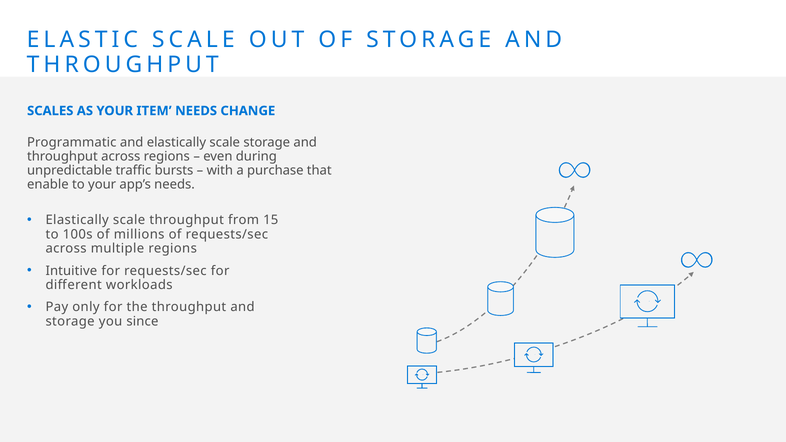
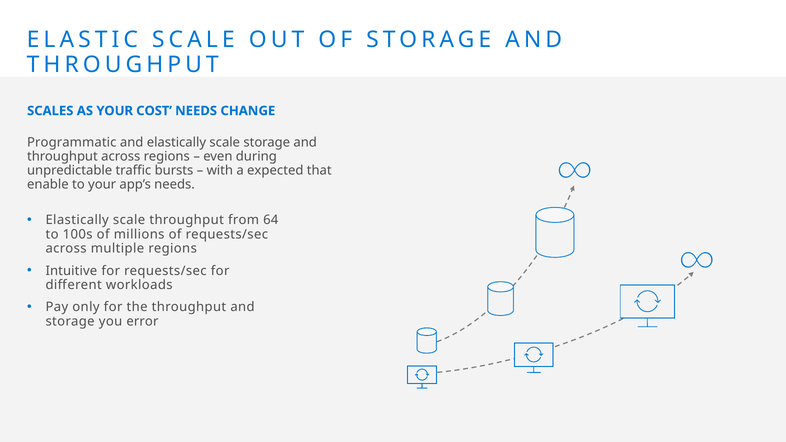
ITEM: ITEM -> COST
purchase: purchase -> expected
15: 15 -> 64
since: since -> error
